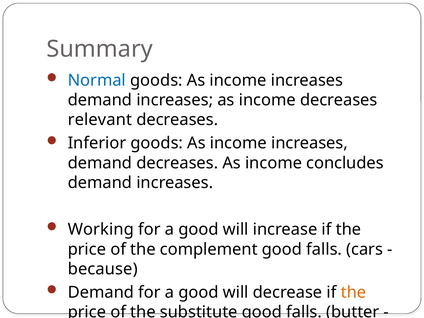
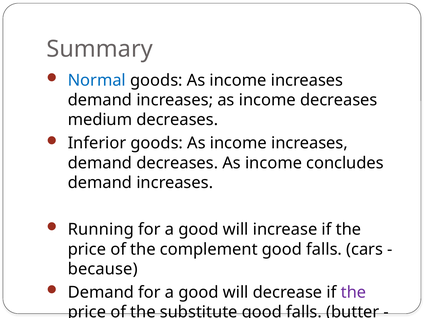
relevant: relevant -> medium
Working: Working -> Running
the at (353, 292) colour: orange -> purple
